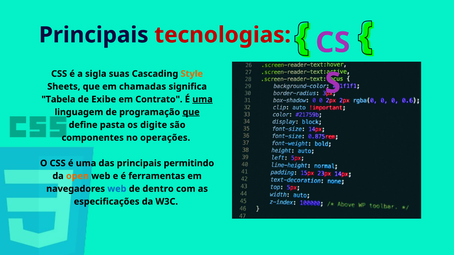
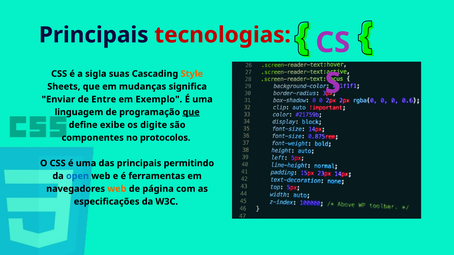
chamadas: chamadas -> mudanças
Tabela: Tabela -> Enviar
Exibe: Exibe -> Entre
Contrato: Contrato -> Exemplo
uma at (202, 99) underline: present -> none
pasta: pasta -> exibe
operações: operações -> protocolos
open colour: orange -> blue
web at (117, 189) colour: blue -> orange
dentro: dentro -> página
